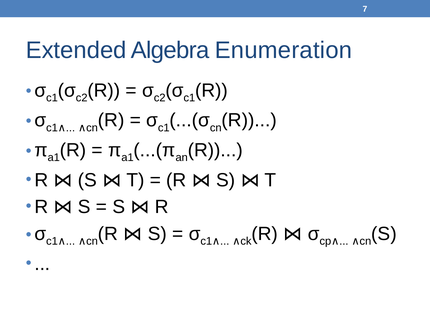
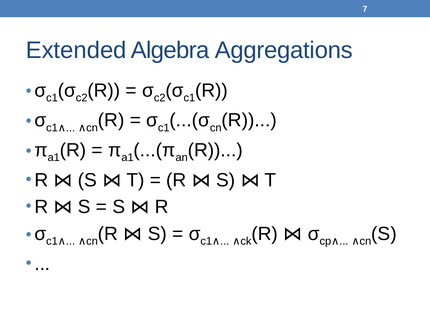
Enumeration: Enumeration -> Aggregations
